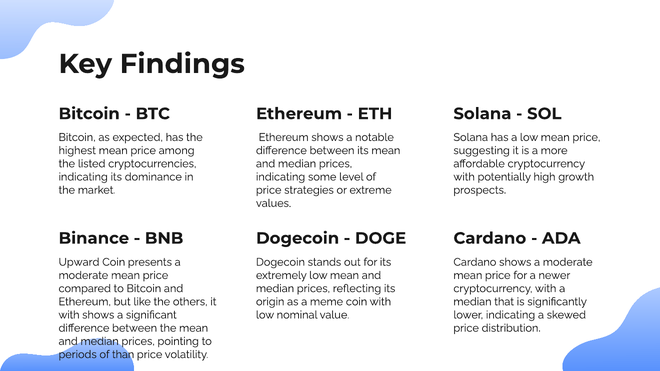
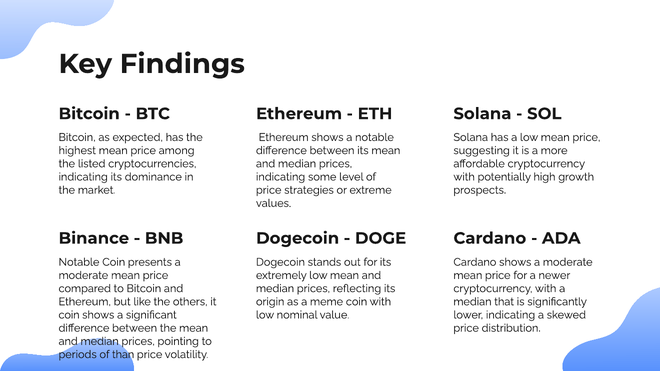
Upward at (79, 262): Upward -> Notable
with at (69, 315): with -> coin
